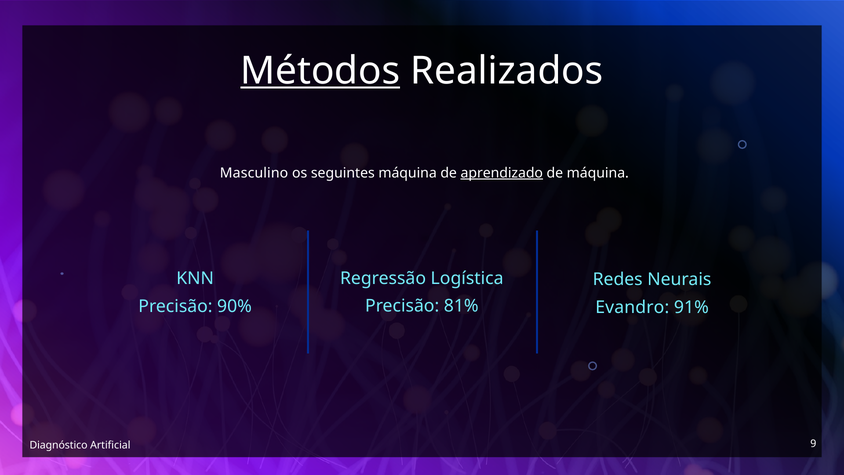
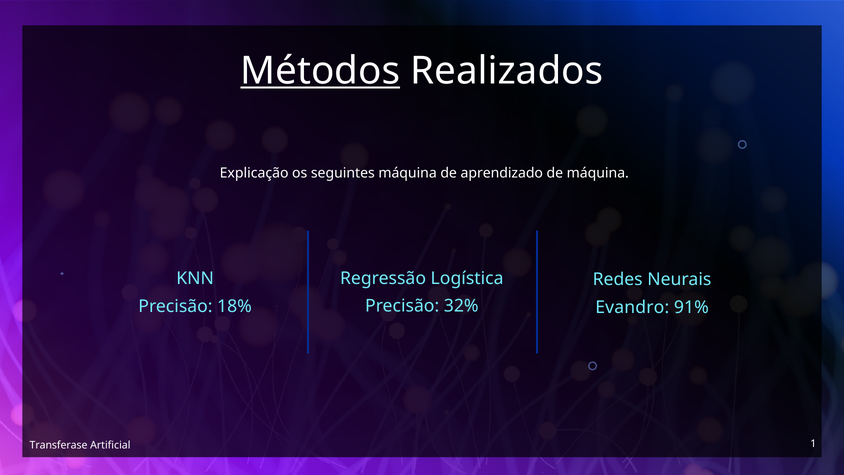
Masculino: Masculino -> Explicação
aprendizado underline: present -> none
81%: 81% -> 32%
90%: 90% -> 18%
Diagnóstico: Diagnóstico -> Transferase
9: 9 -> 1
